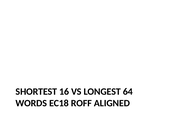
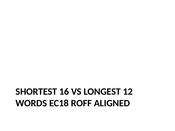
64: 64 -> 12
